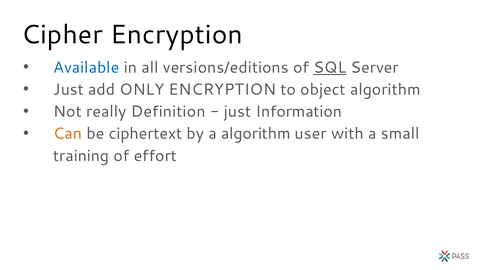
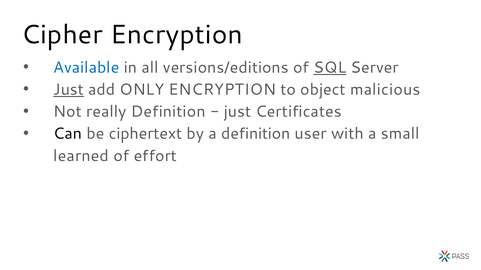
Just at (69, 90) underline: none -> present
object algorithm: algorithm -> malicious
Information: Information -> Certificates
Can colour: orange -> black
a algorithm: algorithm -> definition
training: training -> learned
